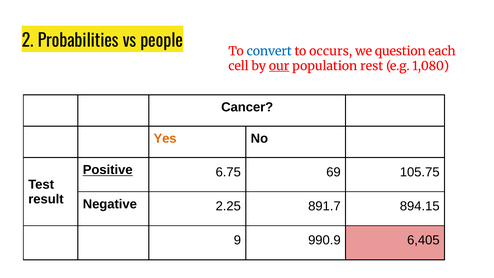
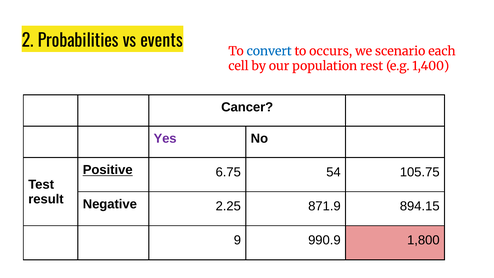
people: people -> events
question: question -> scenario
our underline: present -> none
1,080: 1,080 -> 1,400
Yes colour: orange -> purple
69: 69 -> 54
891.7: 891.7 -> 871.9
6,405: 6,405 -> 1,800
